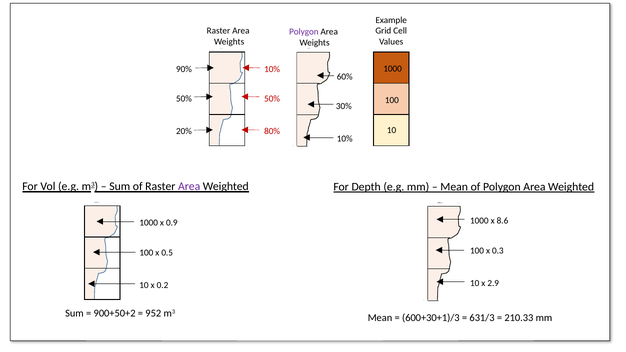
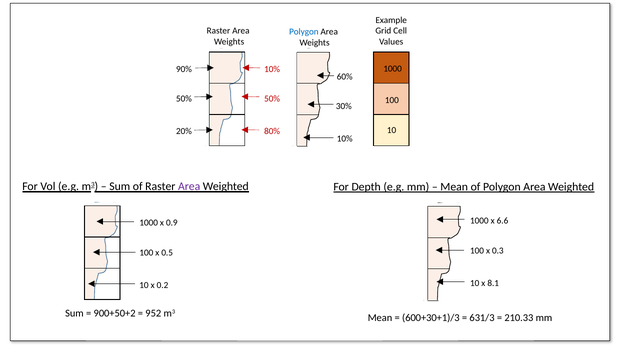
Polygon at (304, 32) colour: purple -> blue
8.6: 8.6 -> 6.6
2.9: 2.9 -> 8.1
